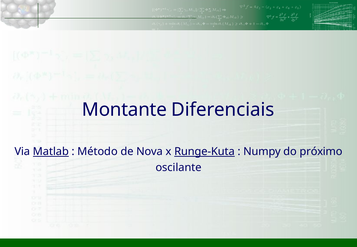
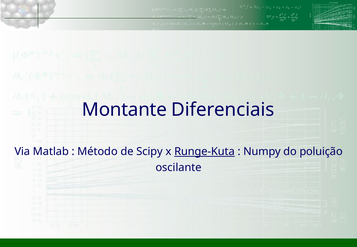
Matlab underline: present -> none
Nova: Nova -> Scipy
próximo: próximo -> poluição
